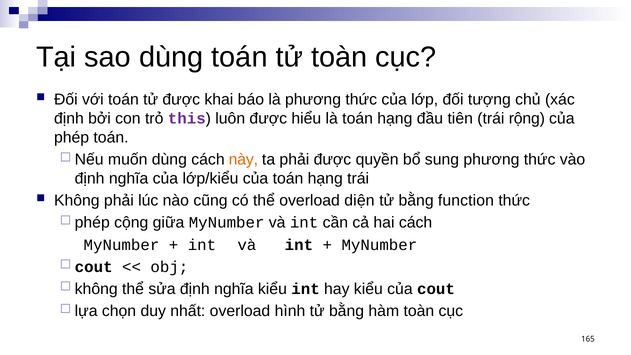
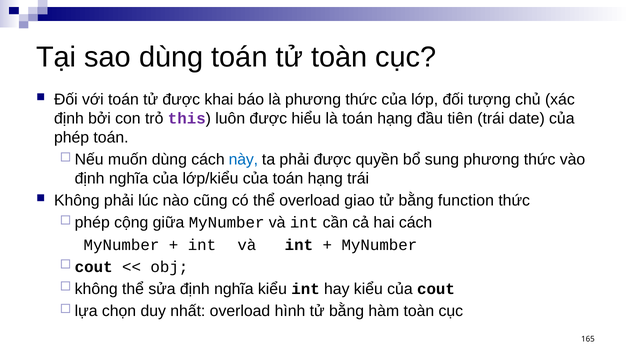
rộng: rộng -> date
này colour: orange -> blue
diện: diện -> giao
